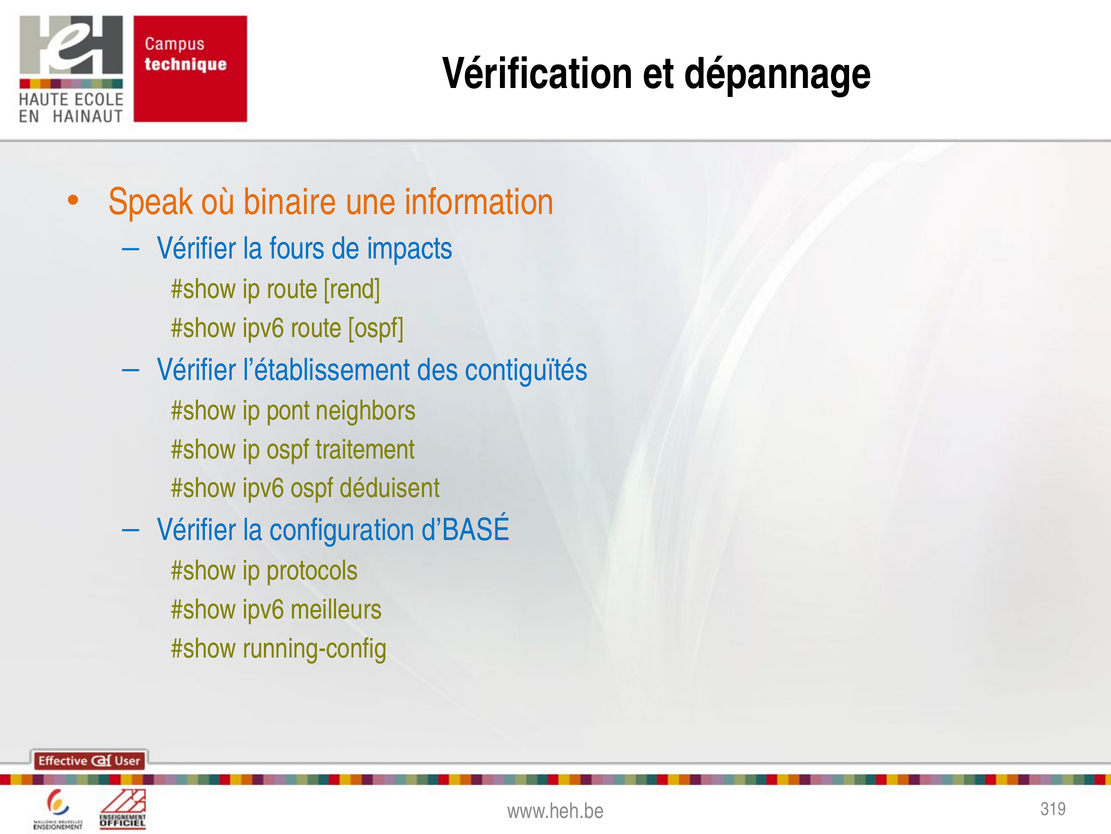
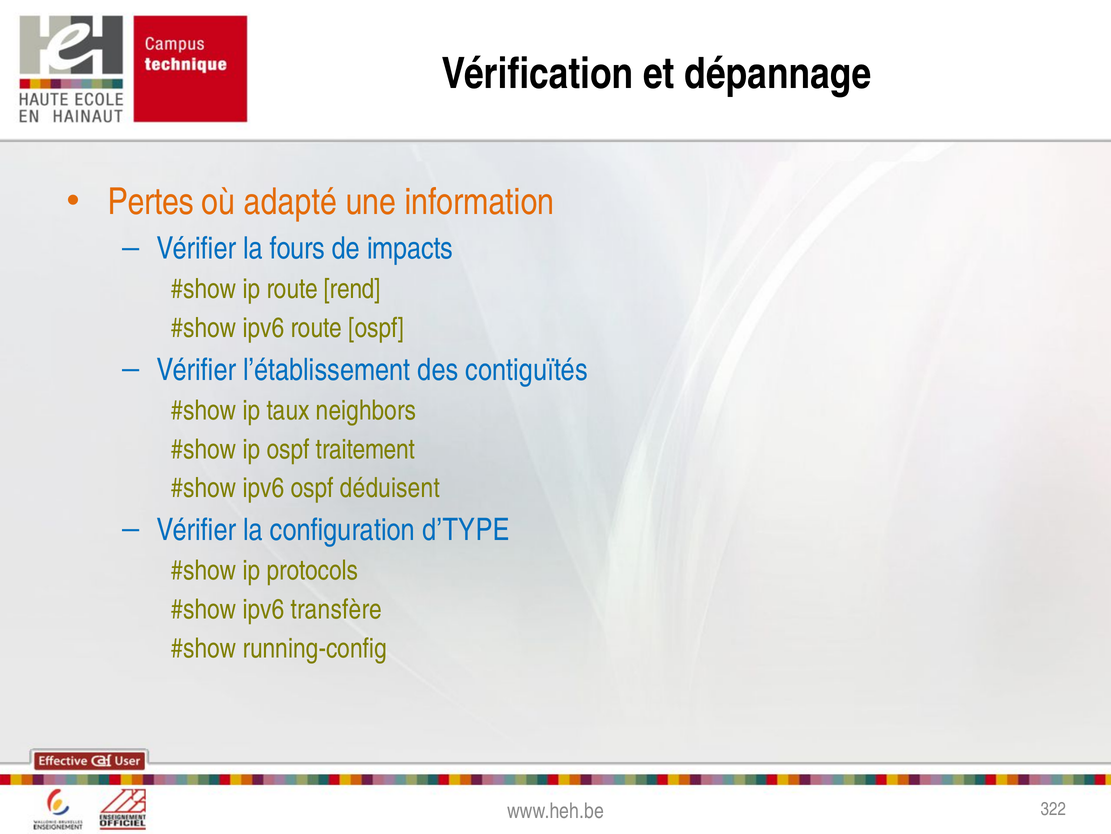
Speak: Speak -> Pertes
binaire: binaire -> adapté
pont: pont -> taux
d’BASÉ: d’BASÉ -> d’TYPE
meilleurs: meilleurs -> transfère
319: 319 -> 322
